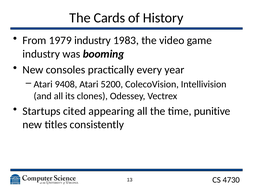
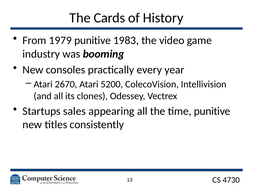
1979 industry: industry -> punitive
9408: 9408 -> 2670
cited: cited -> sales
